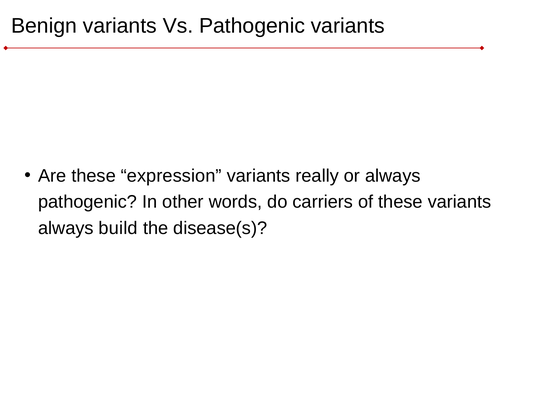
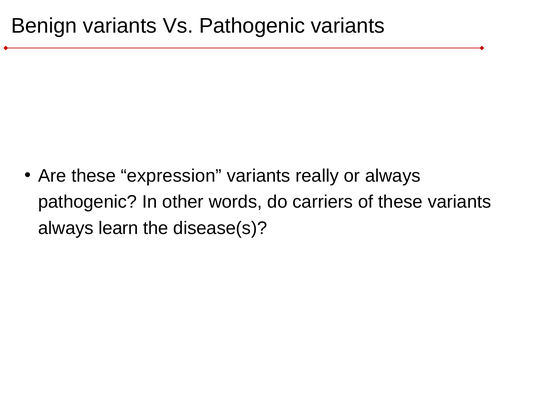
build: build -> learn
